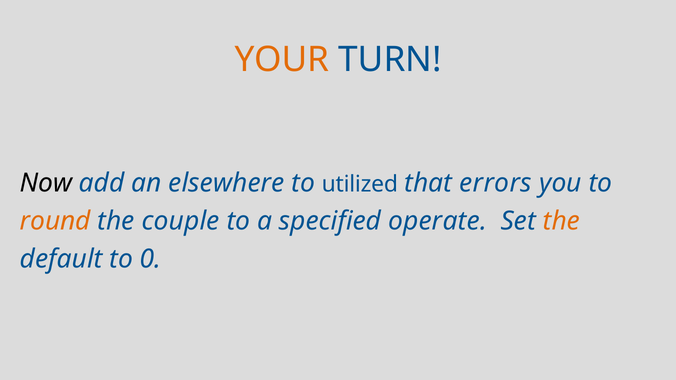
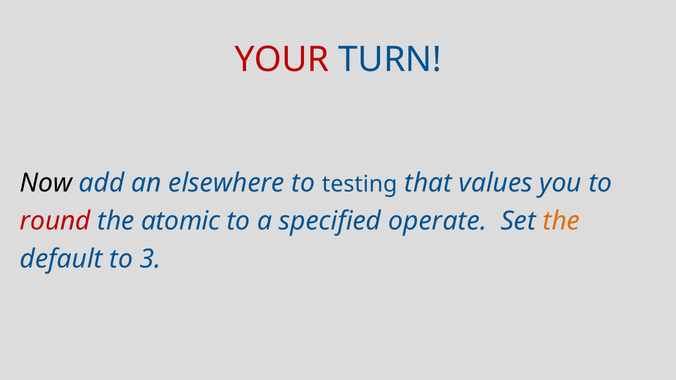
YOUR colour: orange -> red
utilized: utilized -> testing
errors: errors -> values
round colour: orange -> red
couple: couple -> atomic
0: 0 -> 3
